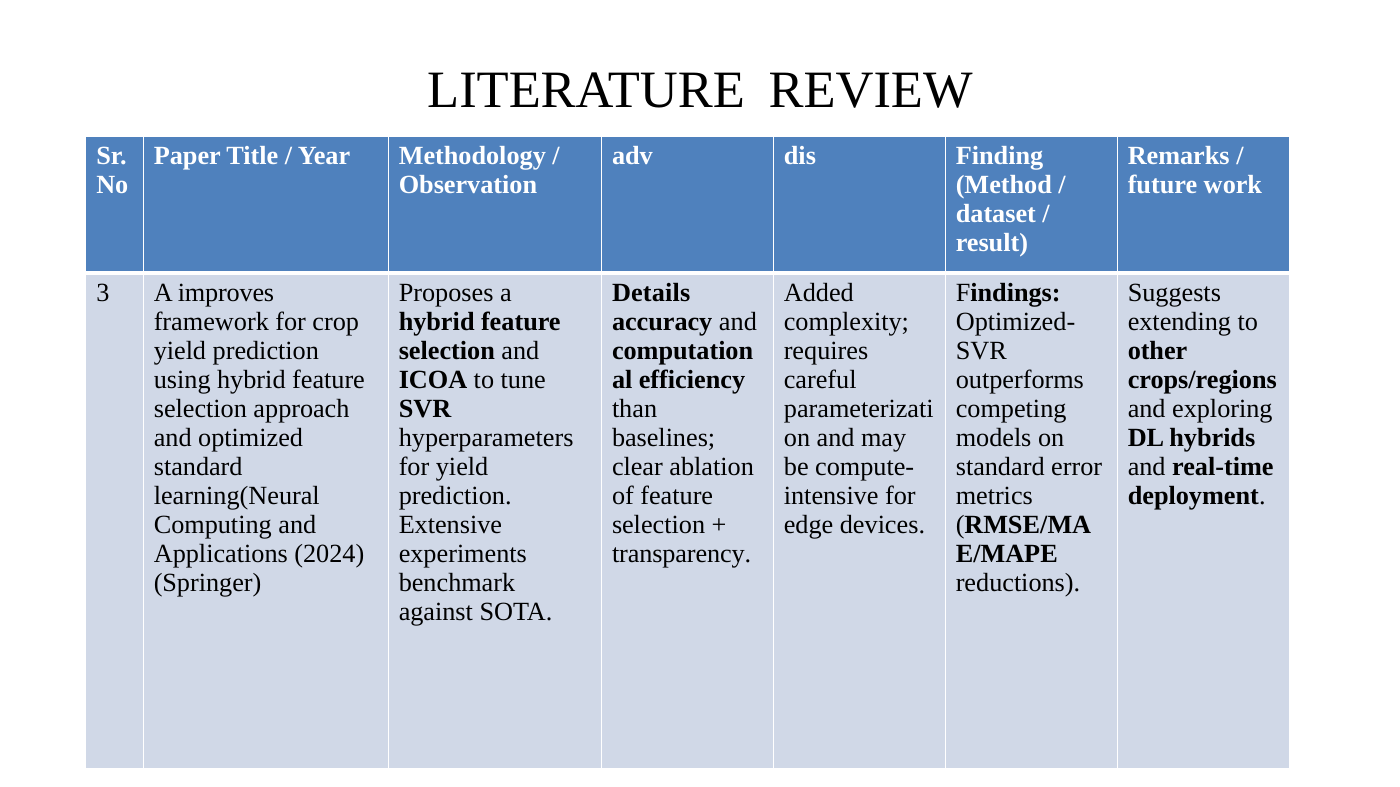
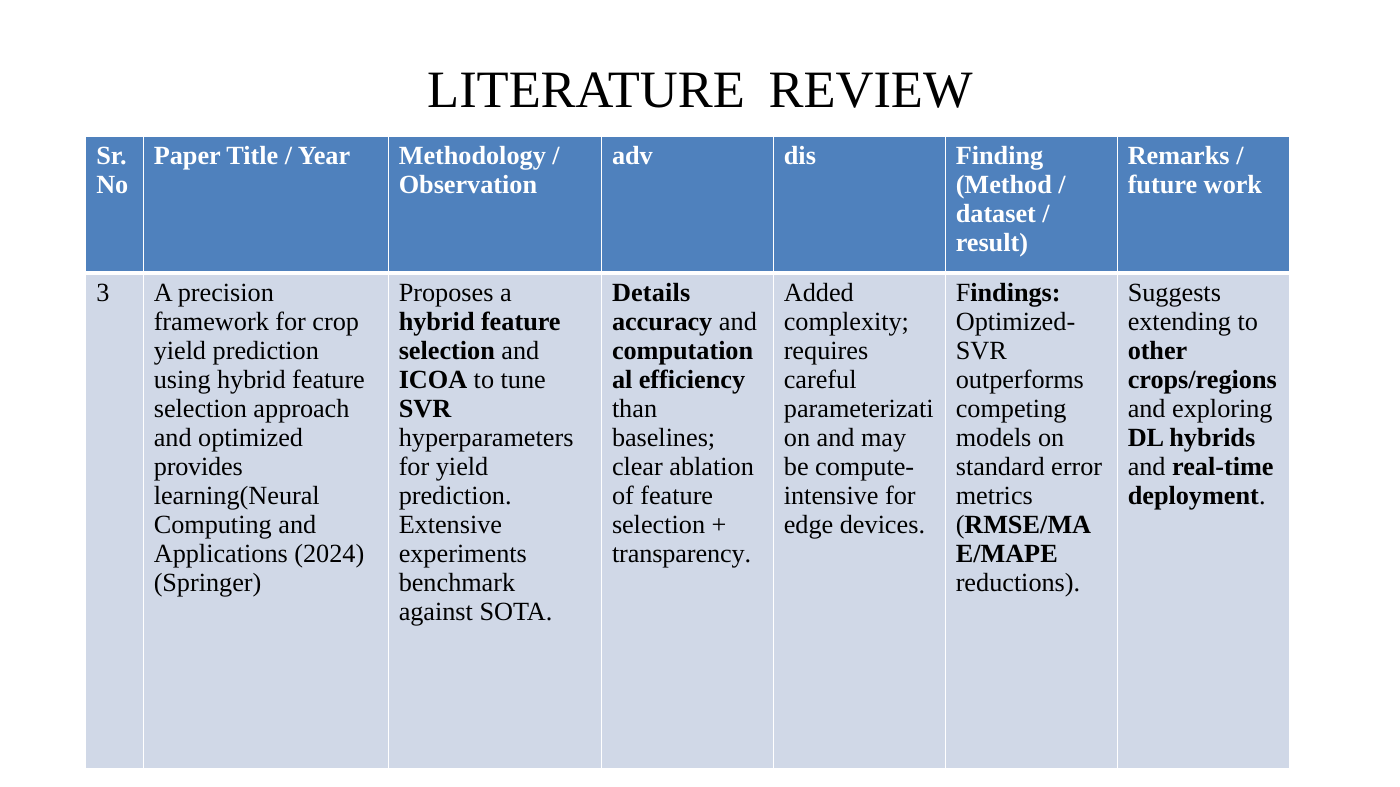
improves: improves -> precision
standard at (198, 467): standard -> provides
